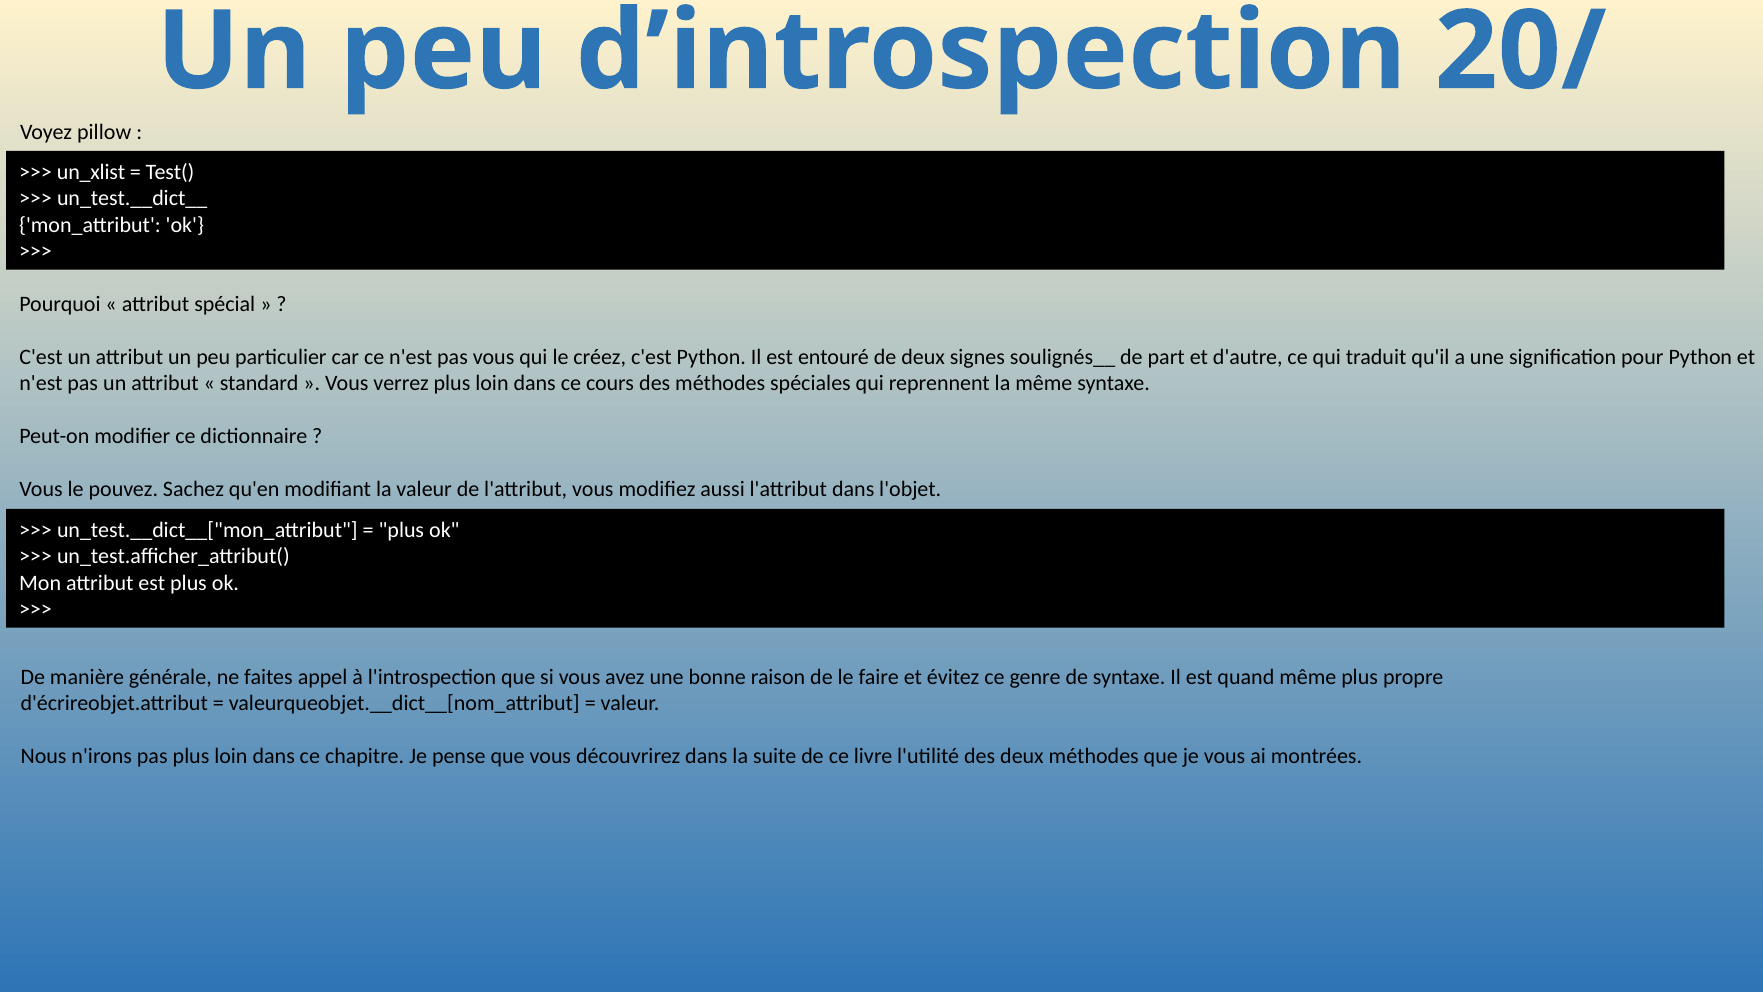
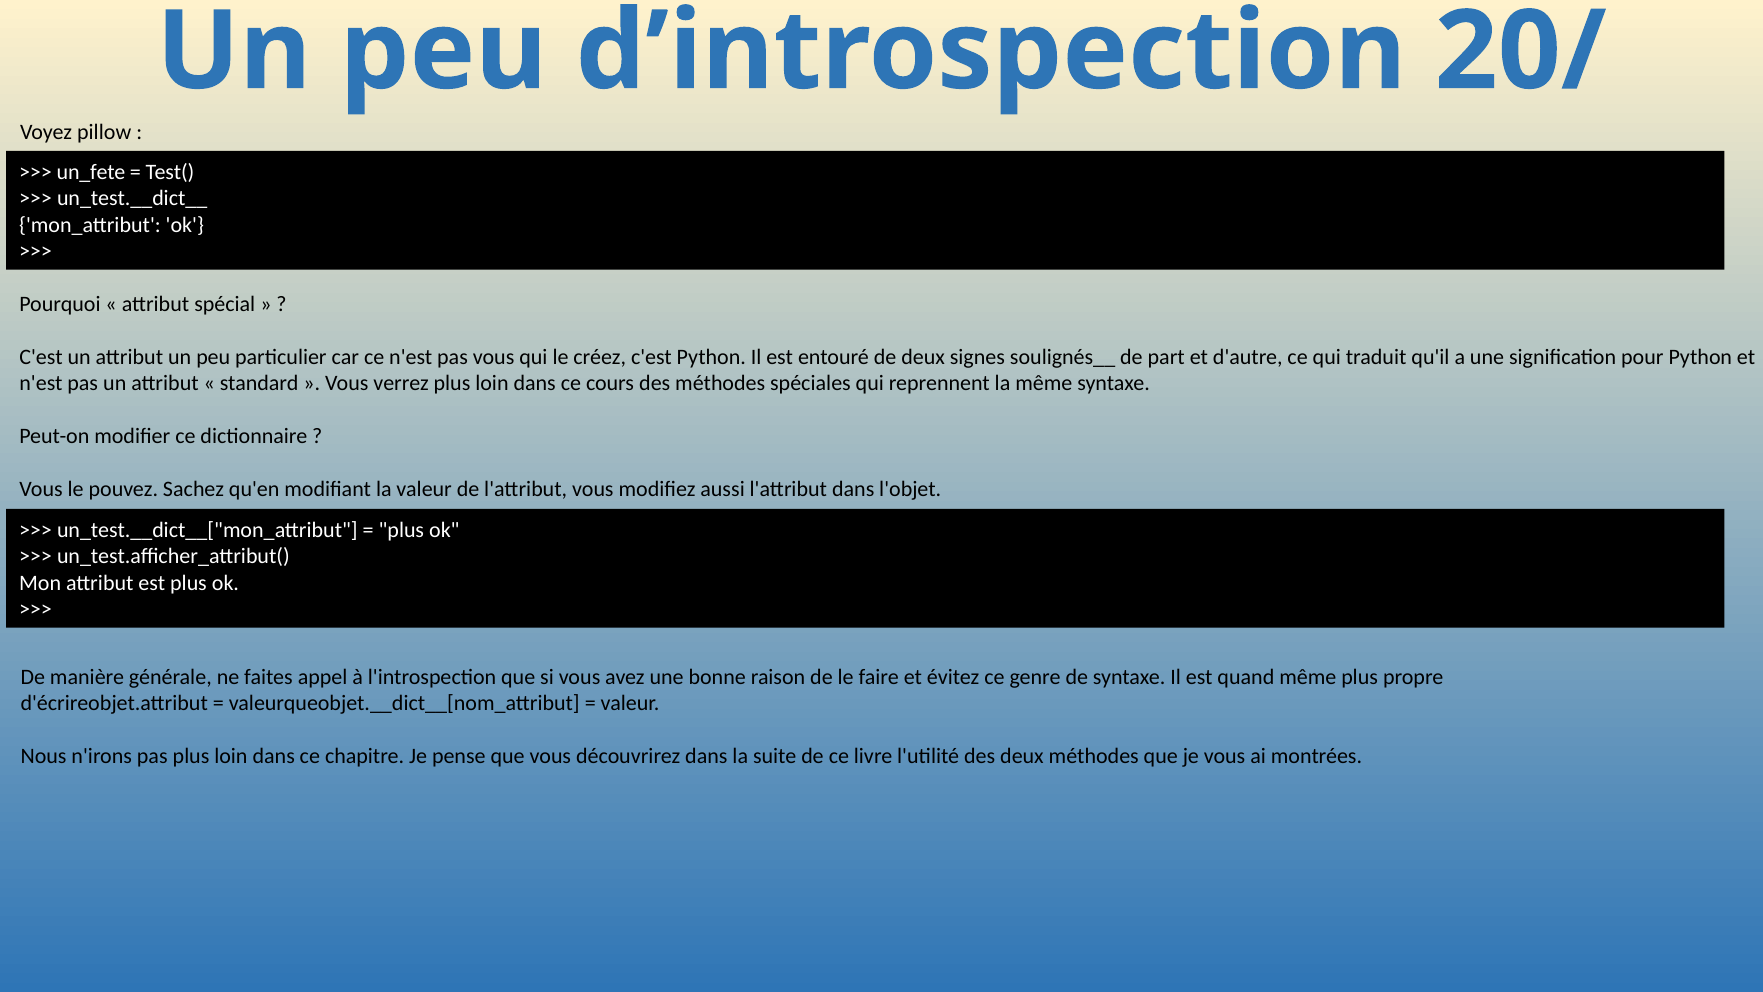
un_xlist: un_xlist -> un_fete
